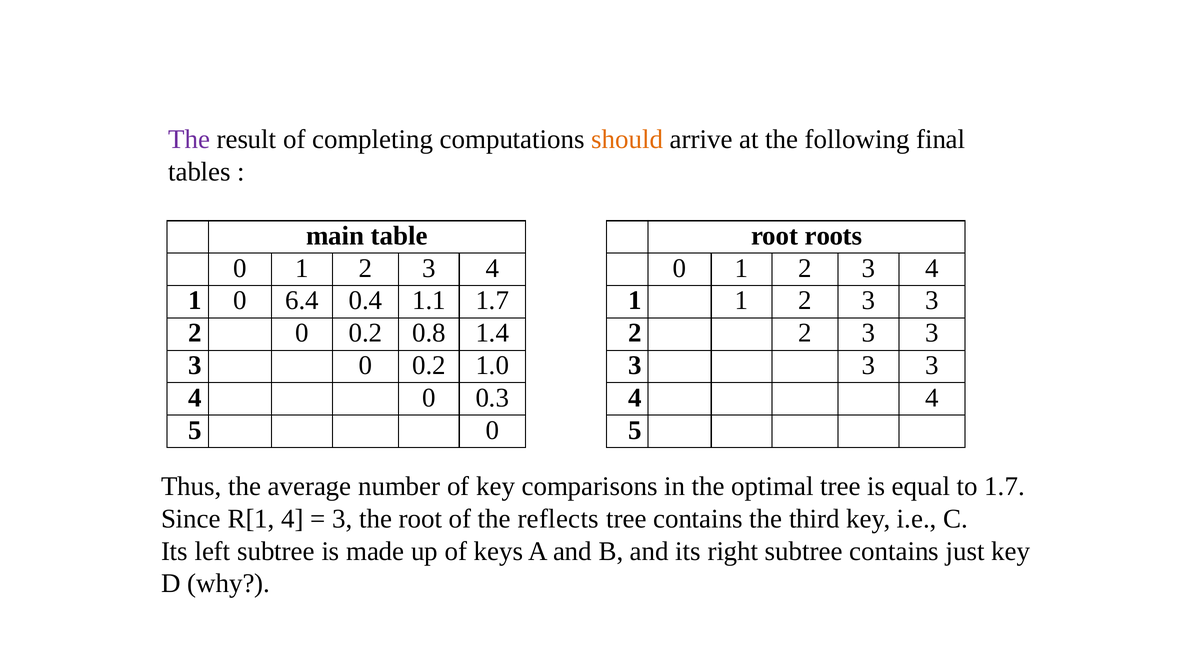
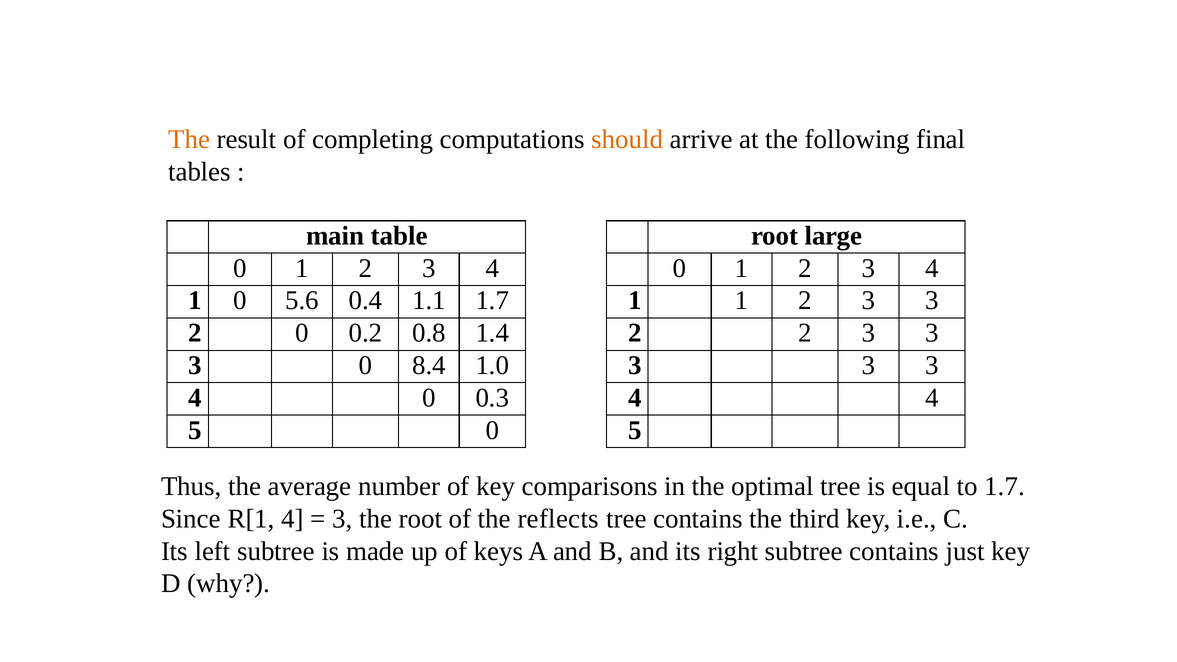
The at (189, 139) colour: purple -> orange
roots: roots -> large
6.4: 6.4 -> 5.6
3 0 0.2: 0.2 -> 8.4
